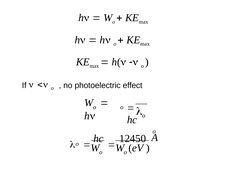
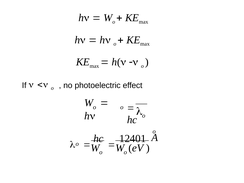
12450: 12450 -> 12401
